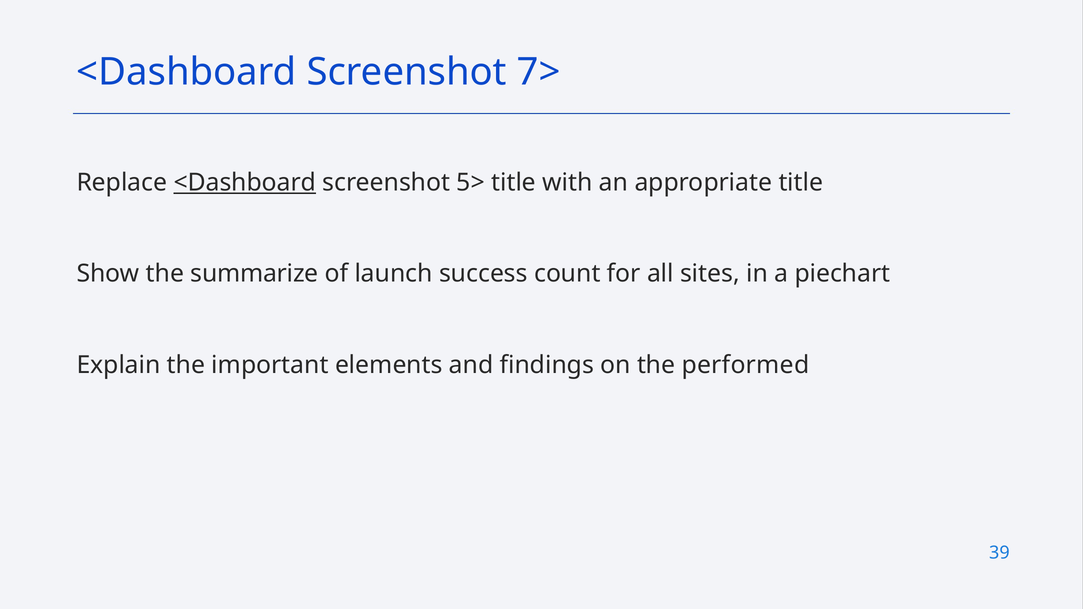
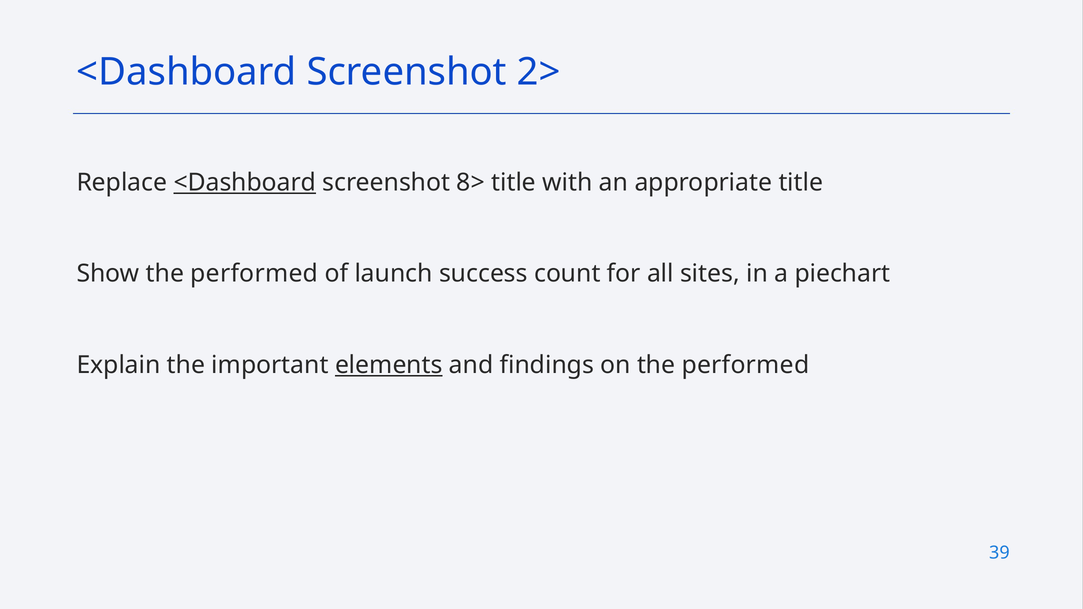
7>: 7> -> 2>
5>: 5> -> 8>
Show the summarize: summarize -> performed
elements underline: none -> present
